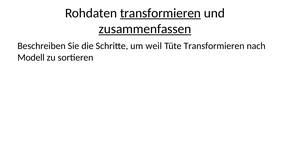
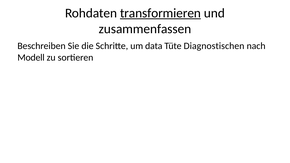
zusammenfassen underline: present -> none
weil: weil -> data
Tüte Transformieren: Transformieren -> Diagnostischen
